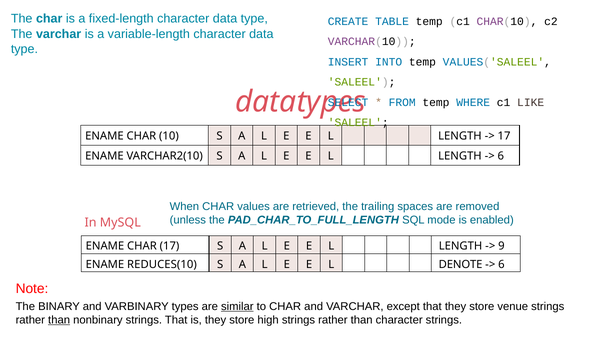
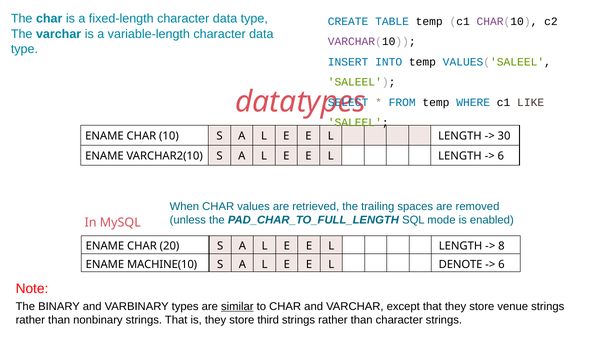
17 at (504, 136): 17 -> 30
CHAR 17: 17 -> 20
9: 9 -> 8
REDUCES(10: REDUCES(10 -> MACHINE(10
than at (59, 320) underline: present -> none
high: high -> third
